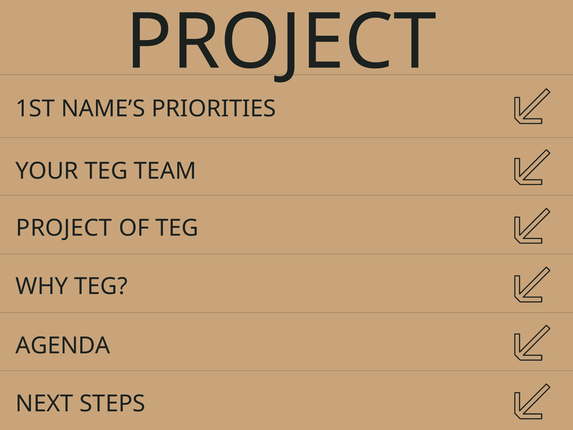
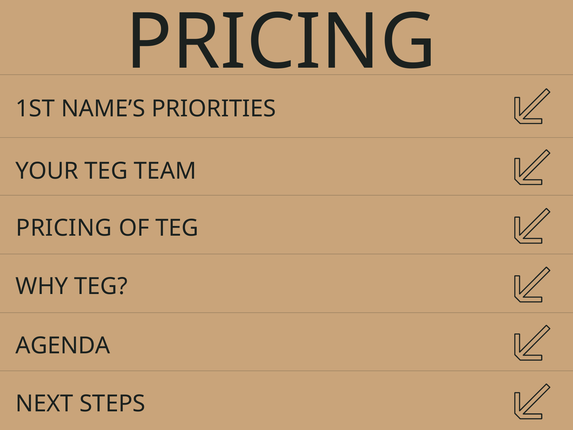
PROJECT at (281, 42): PROJECT -> PRICING
PROJECT at (64, 228): PROJECT -> PRICING
